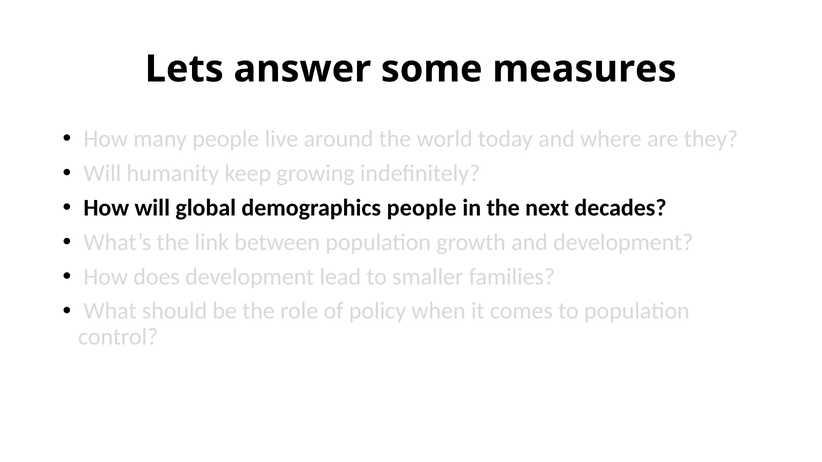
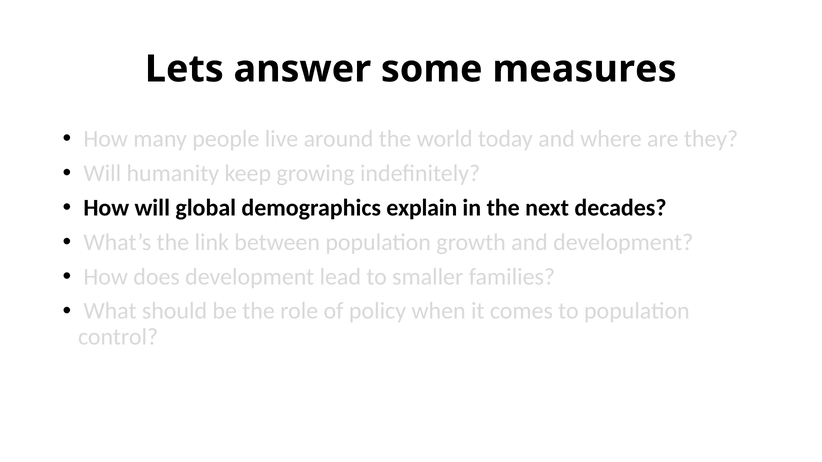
demographics people: people -> explain
